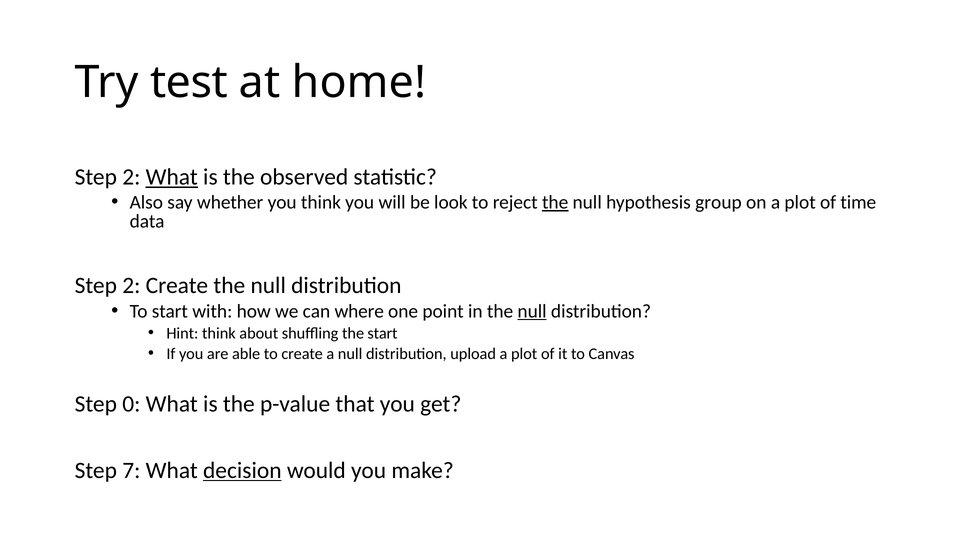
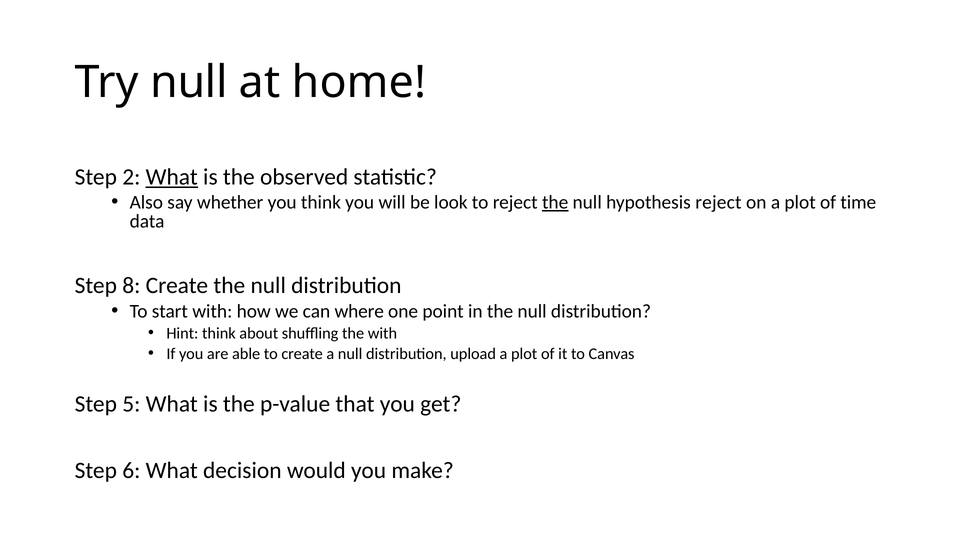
Try test: test -> null
hypothesis group: group -> reject
2 at (131, 285): 2 -> 8
null at (532, 311) underline: present -> none
the start: start -> with
0: 0 -> 5
7: 7 -> 6
decision underline: present -> none
